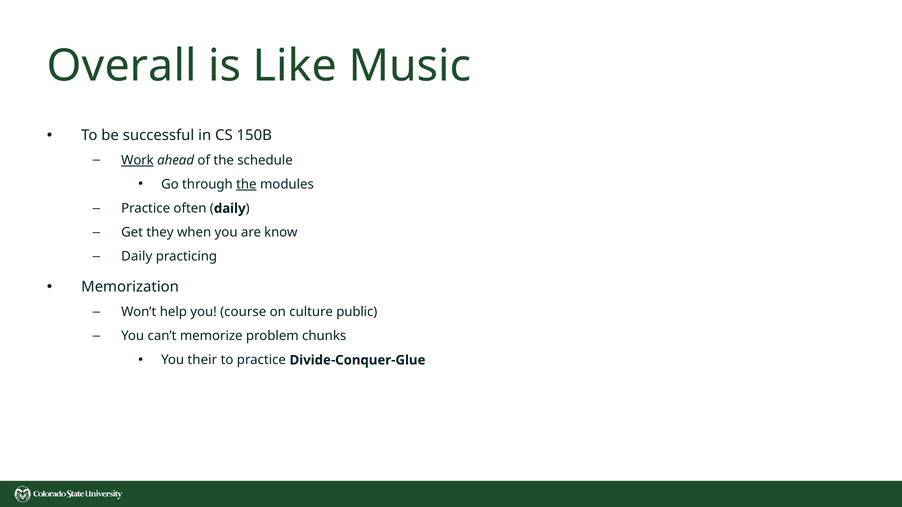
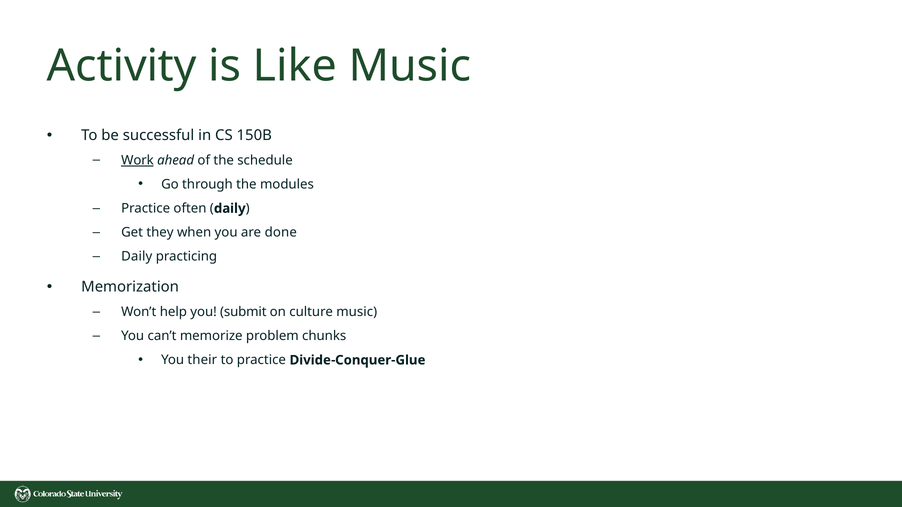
Overall: Overall -> Activity
the at (246, 185) underline: present -> none
know: know -> done
course: course -> submit
culture public: public -> music
